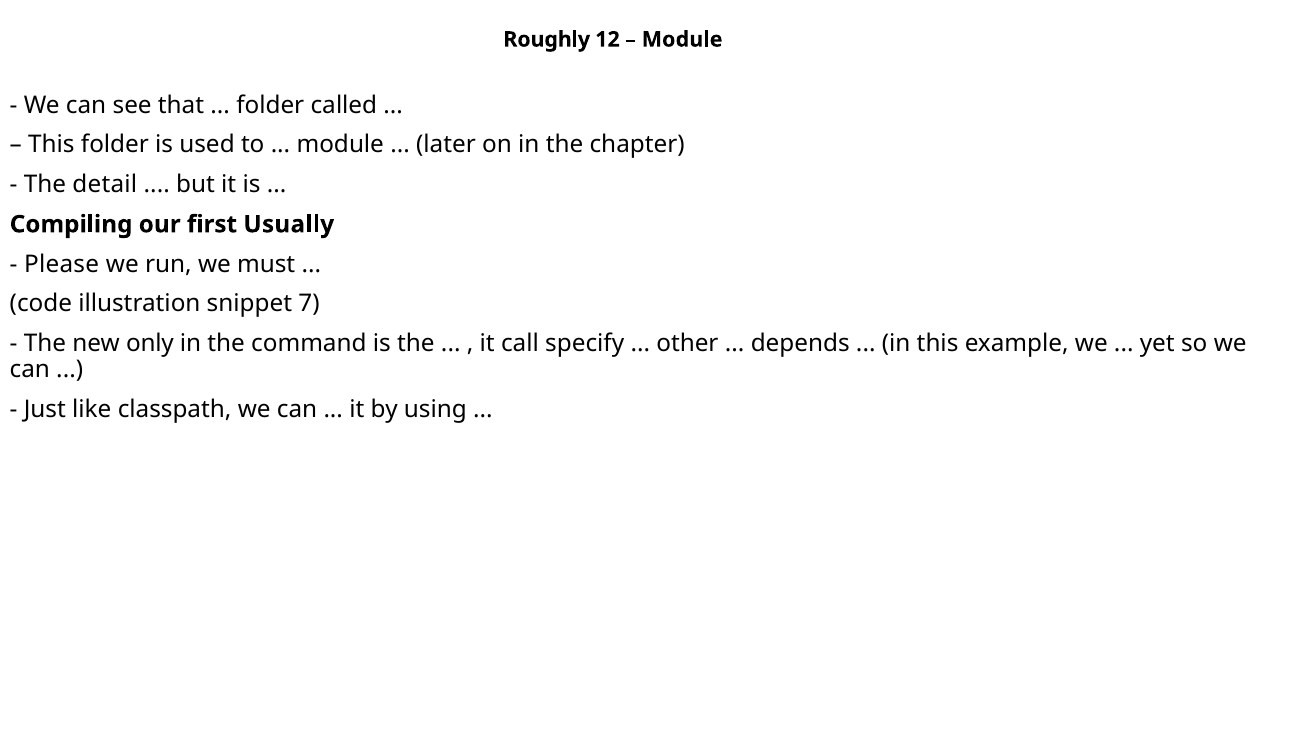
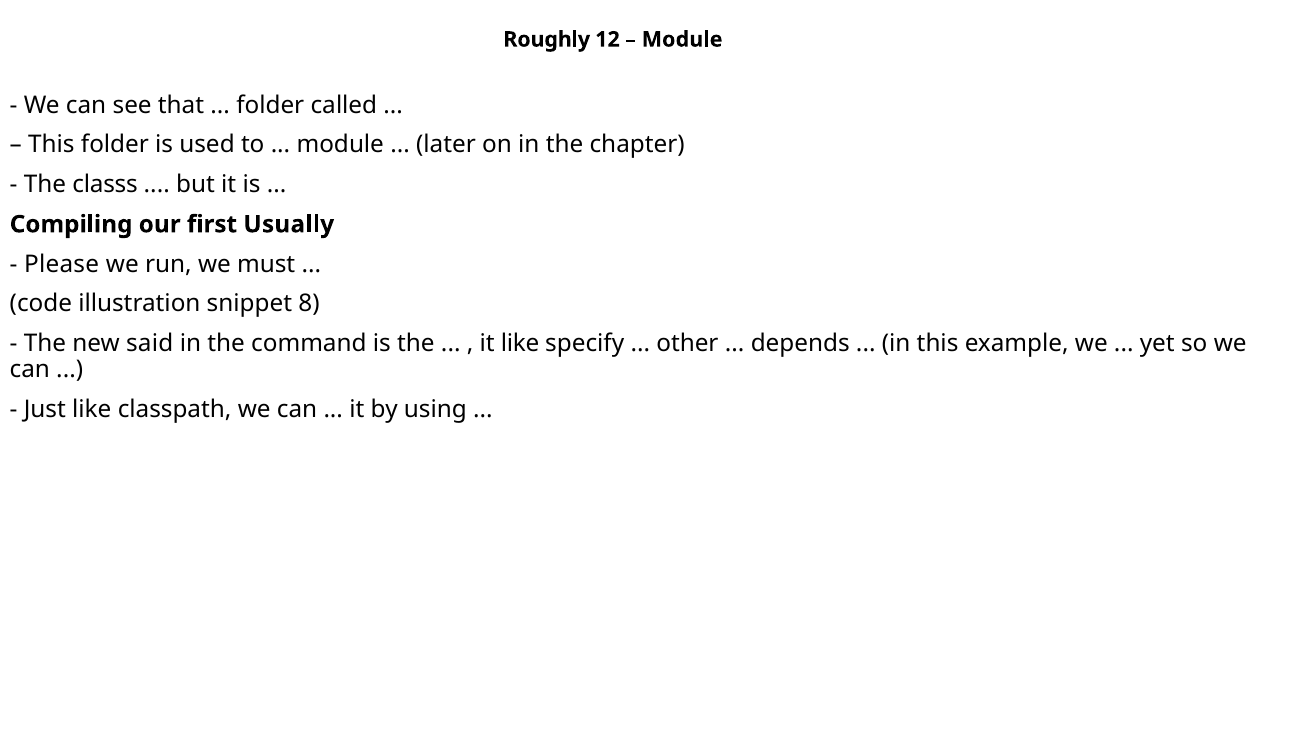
detail: detail -> classs
7: 7 -> 8
only: only -> said
it call: call -> like
